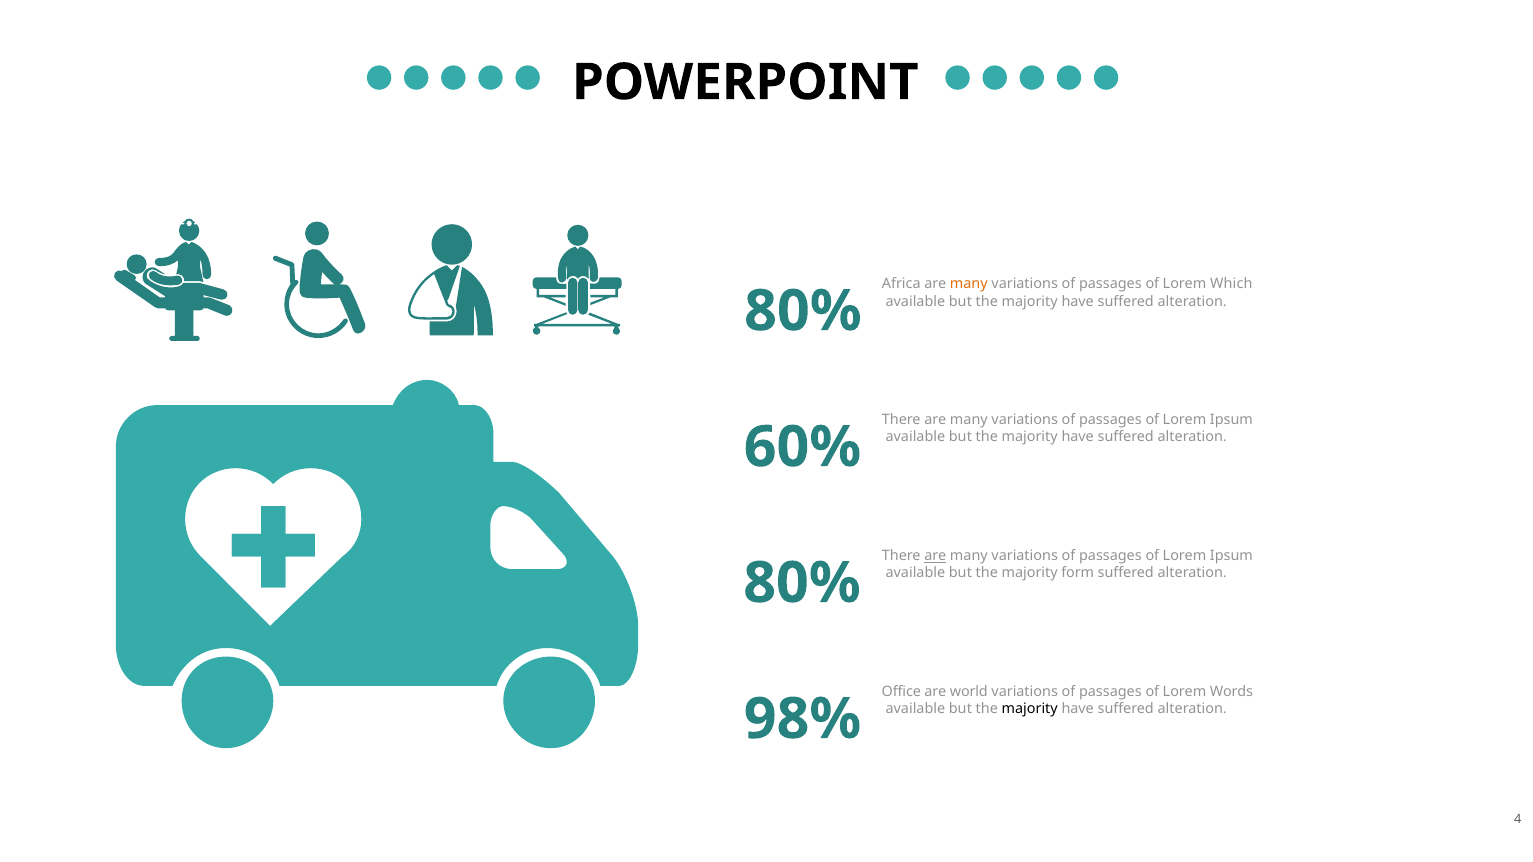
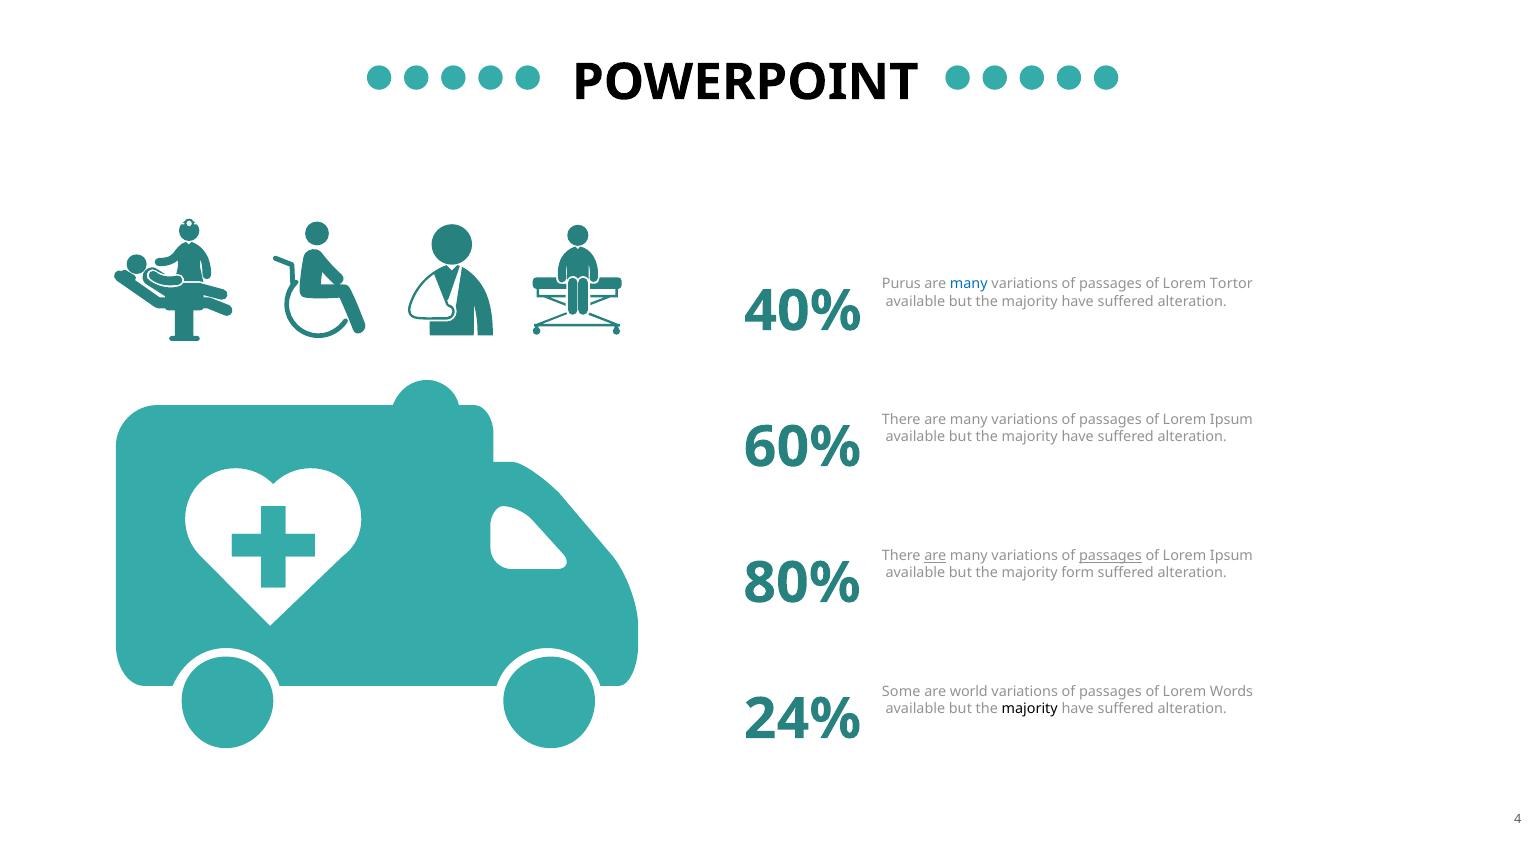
Africa: Africa -> Purus
many at (969, 284) colour: orange -> blue
Which: Which -> Tortor
80% at (803, 311): 80% -> 40%
passages at (1110, 556) underline: none -> present
Office: Office -> Some
98%: 98% -> 24%
